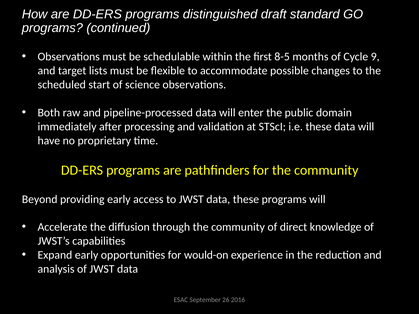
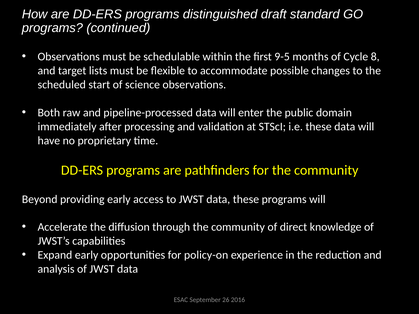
8-5: 8-5 -> 9-5
9: 9 -> 8
would-on: would-on -> policy-on
